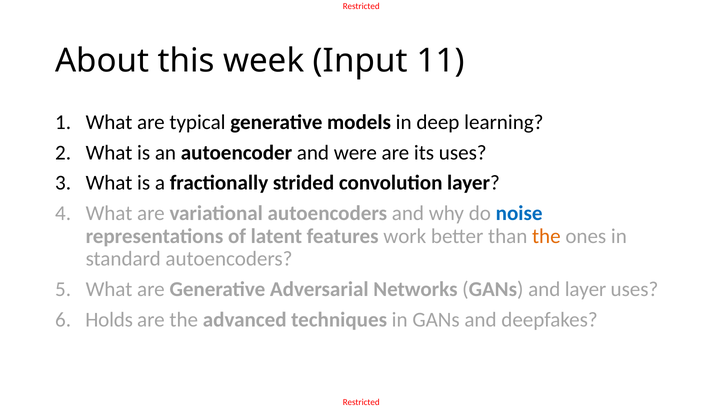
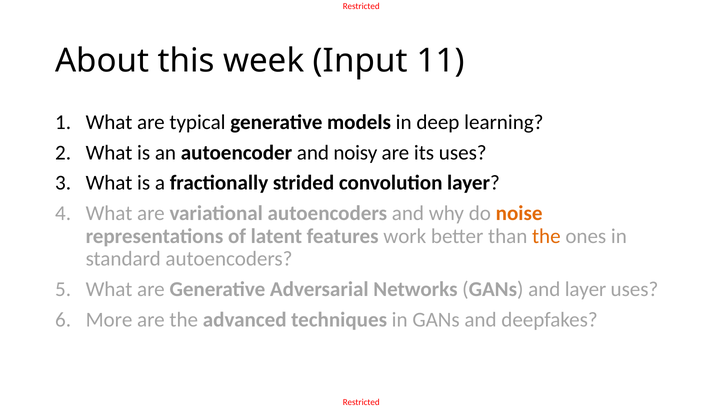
were: were -> noisy
noise colour: blue -> orange
Holds: Holds -> More
